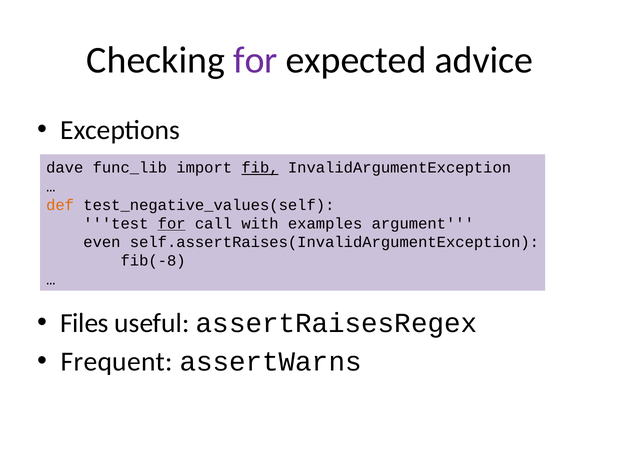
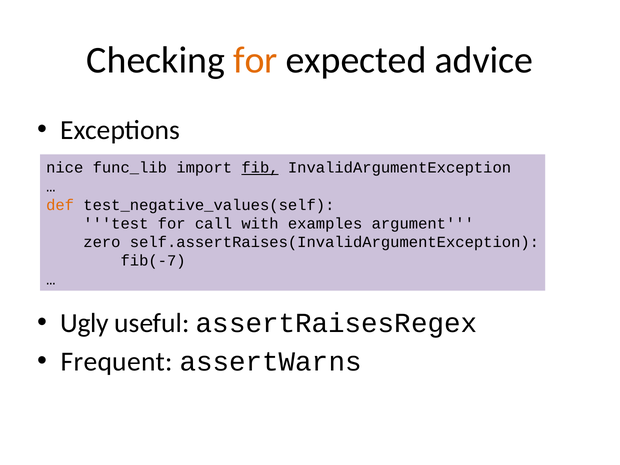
for at (256, 60) colour: purple -> orange
dave: dave -> nice
for at (172, 224) underline: present -> none
even: even -> zero
fib(-8: fib(-8 -> fib(-7
Files: Files -> Ugly
